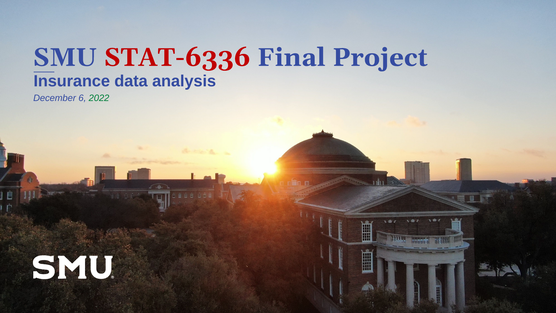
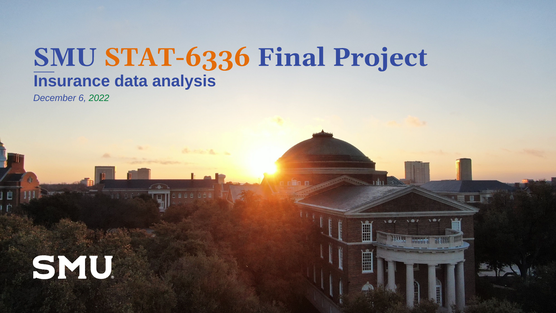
STAT-6336 colour: red -> orange
